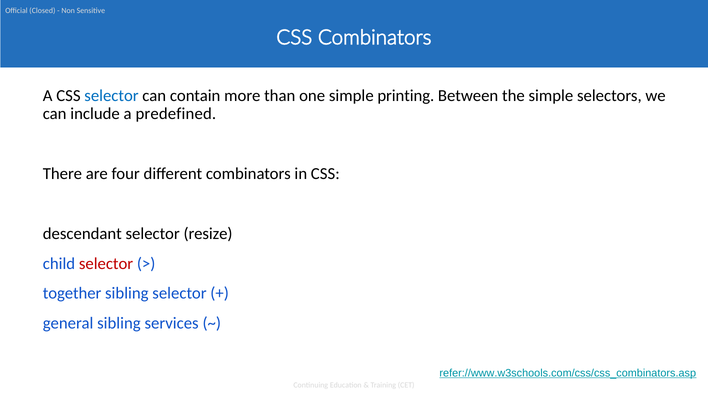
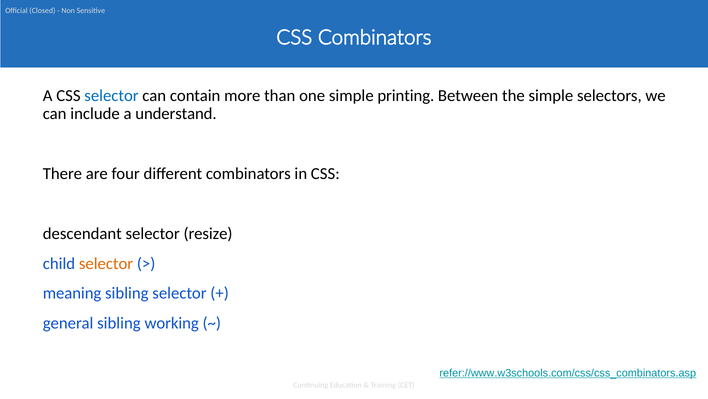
predefined: predefined -> understand
selector at (106, 263) colour: red -> orange
together: together -> meaning
services: services -> working
